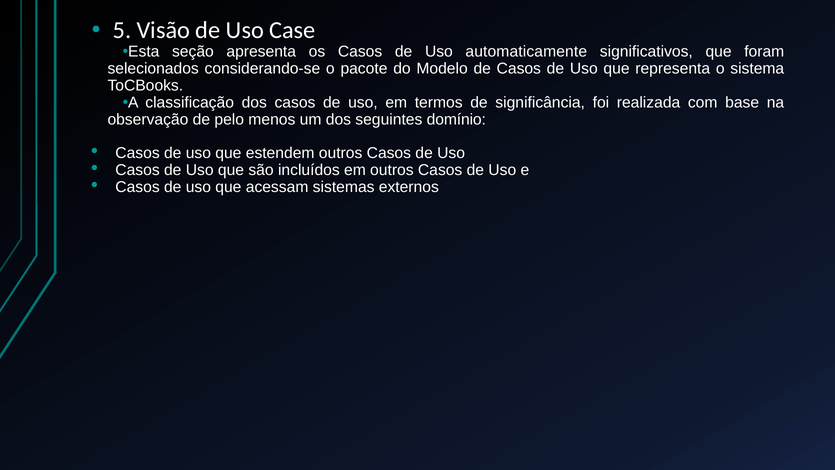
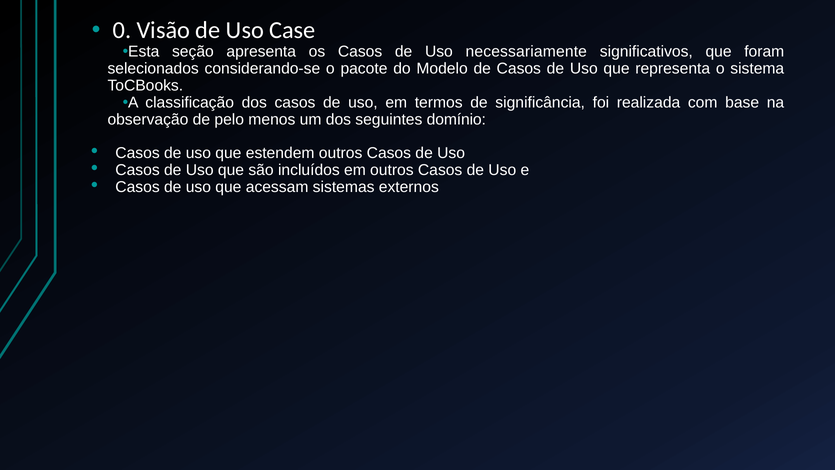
5: 5 -> 0
automaticamente: automaticamente -> necessariamente
